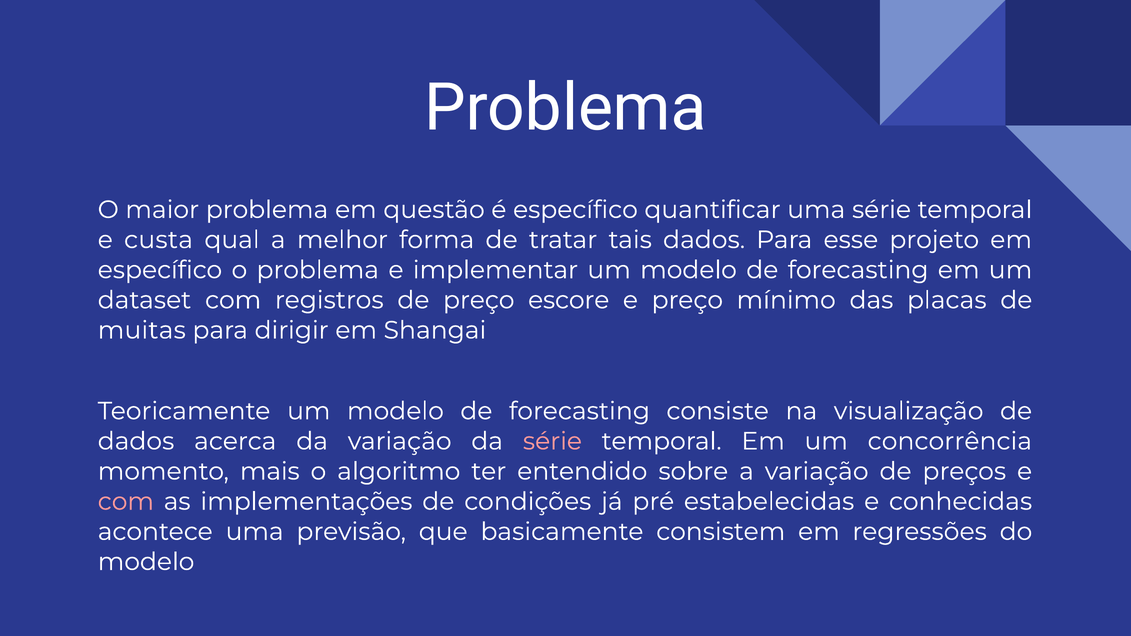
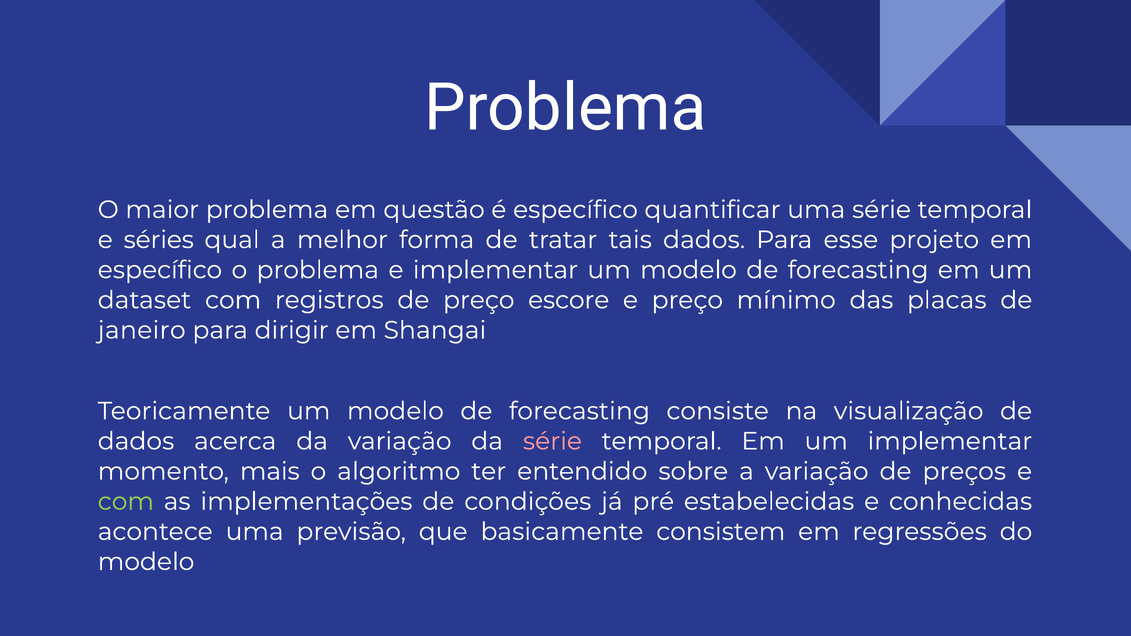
custa: custa -> séries
muitas: muitas -> janeiro
um concorrência: concorrência -> implementar
com at (126, 502) colour: pink -> light green
